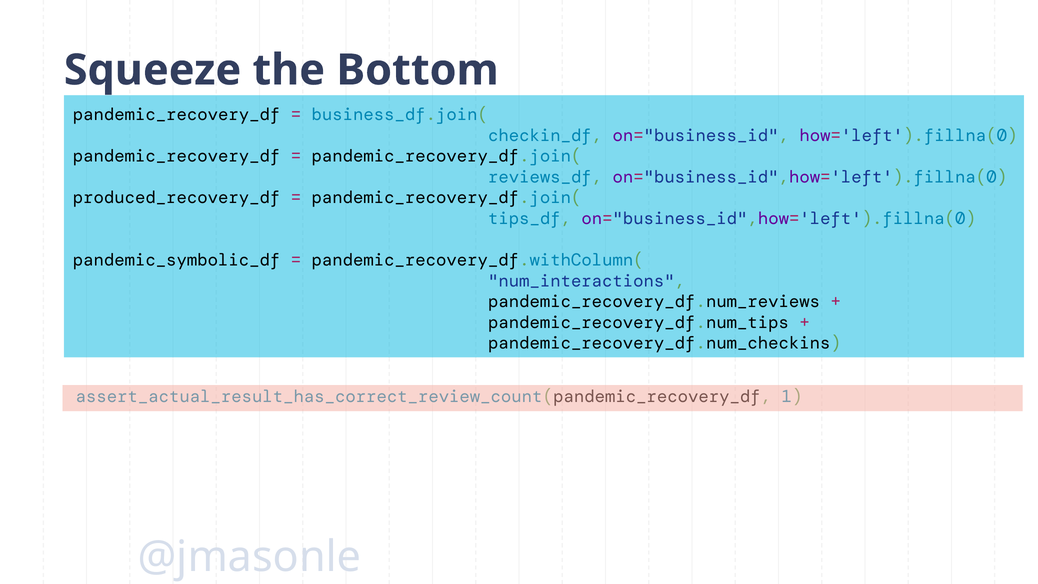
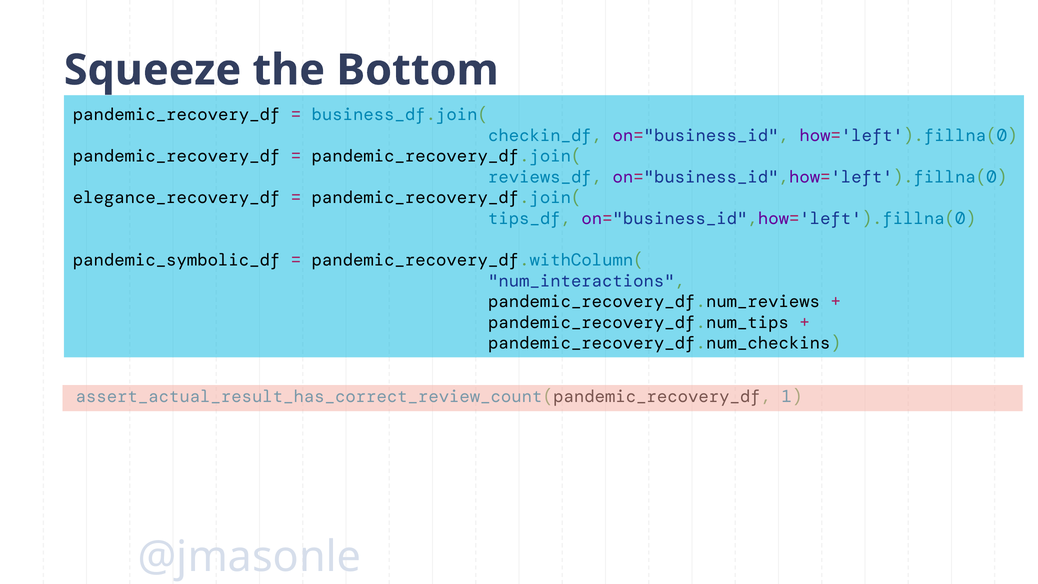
produced_recovery_df: produced_recovery_df -> elegance_recovery_df
